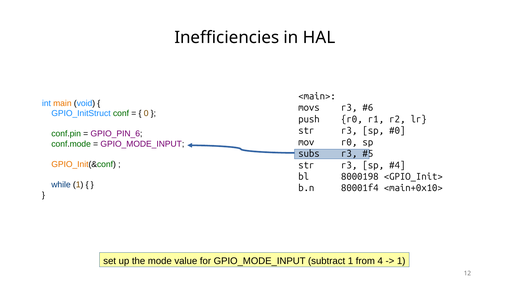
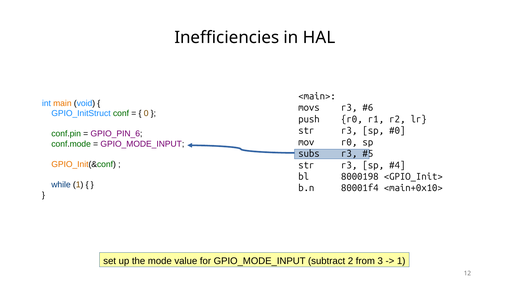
subtract 1: 1 -> 2
4: 4 -> 3
